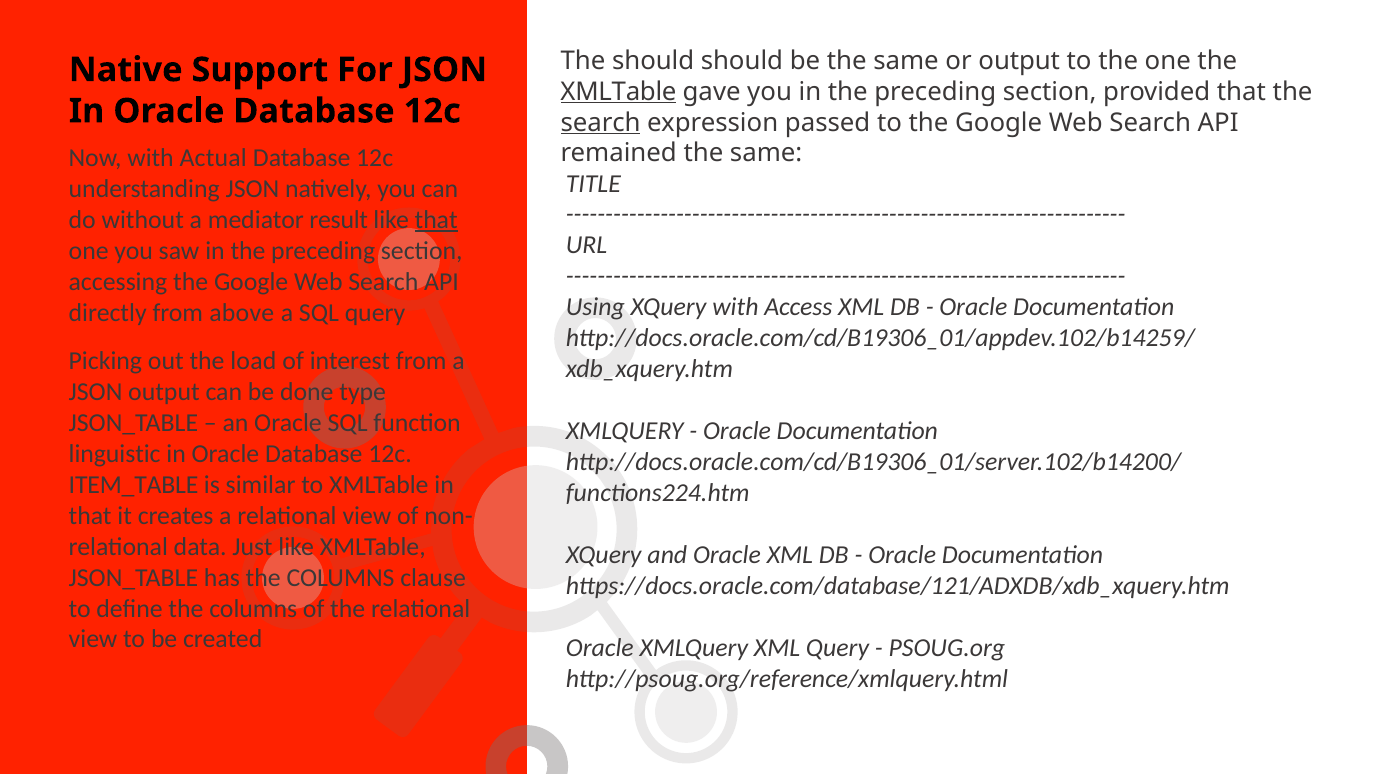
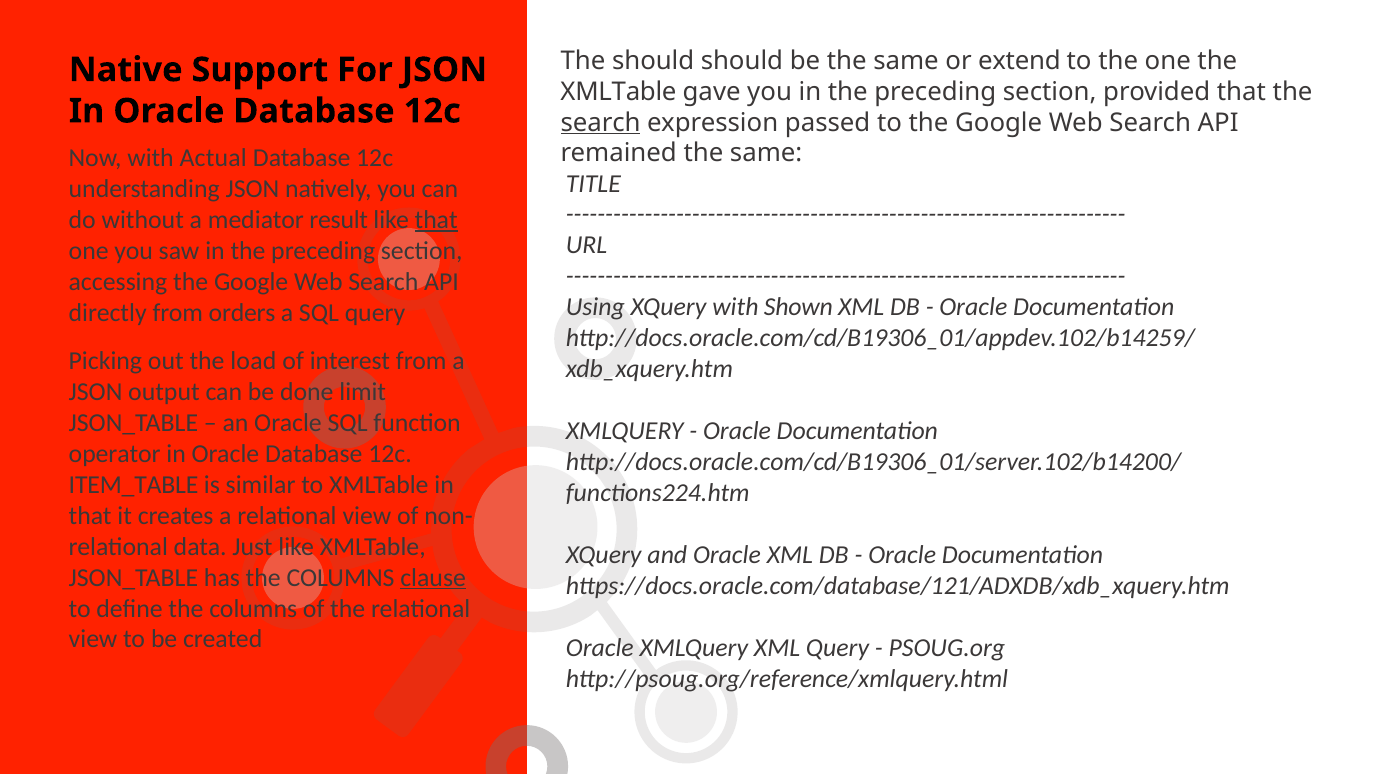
or output: output -> extend
XMLTable at (618, 92) underline: present -> none
Access: Access -> Shown
above: above -> orders
type: type -> limit
linguistic: linguistic -> operator
clause underline: none -> present
